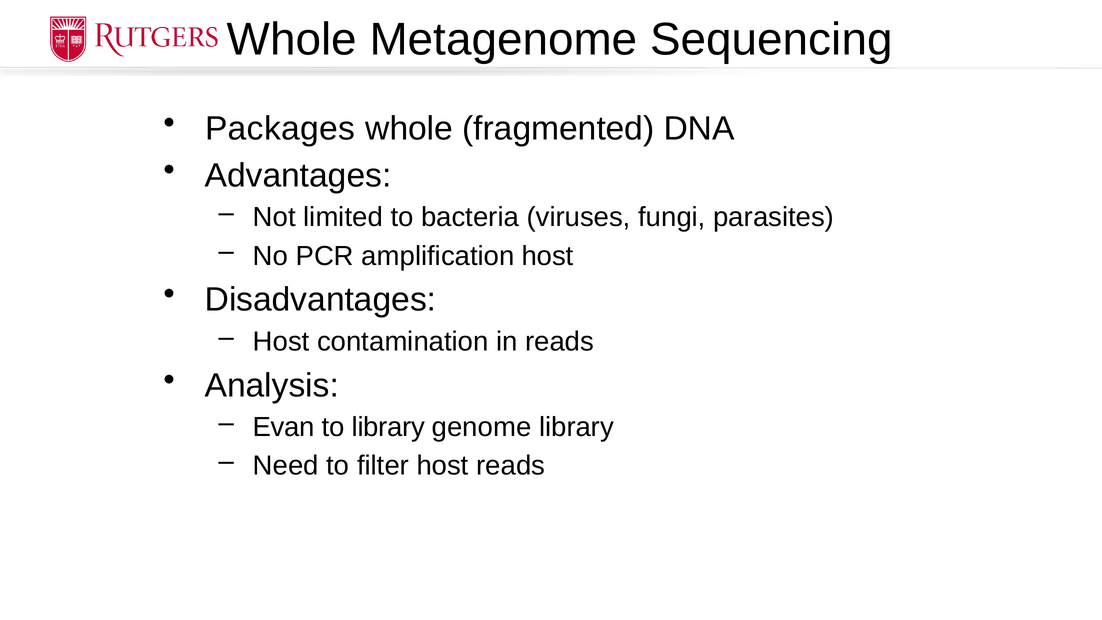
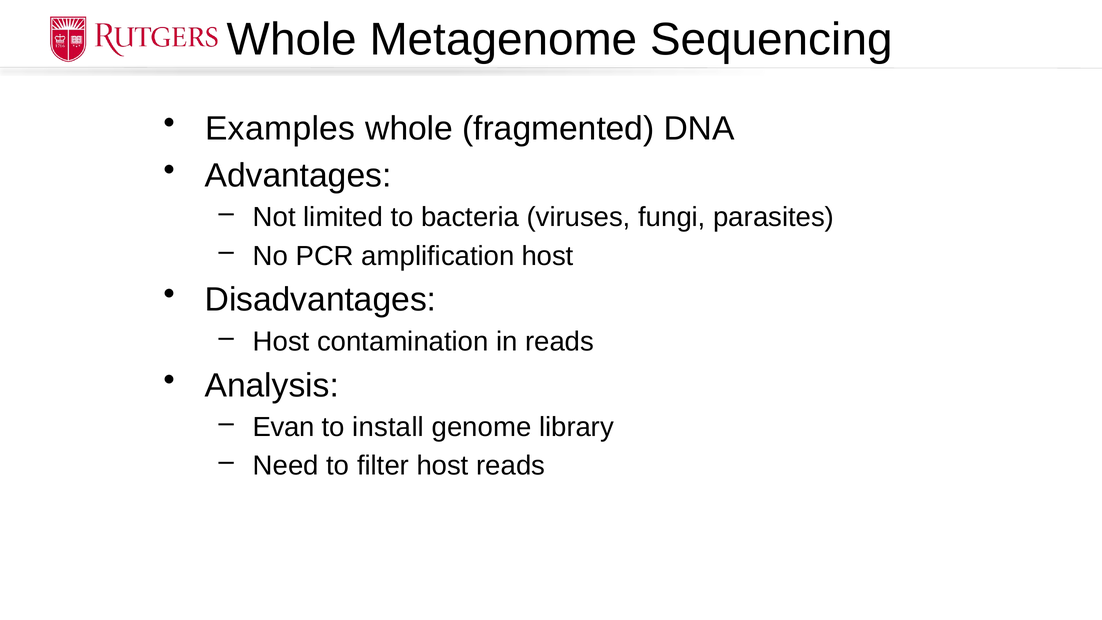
Packages: Packages -> Examples
to library: library -> install
